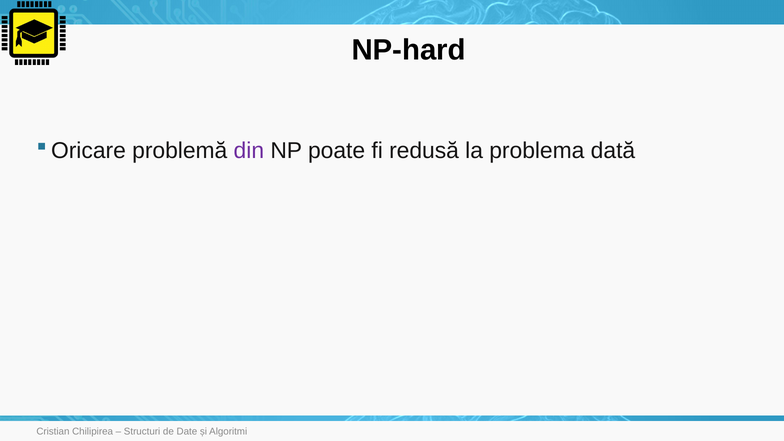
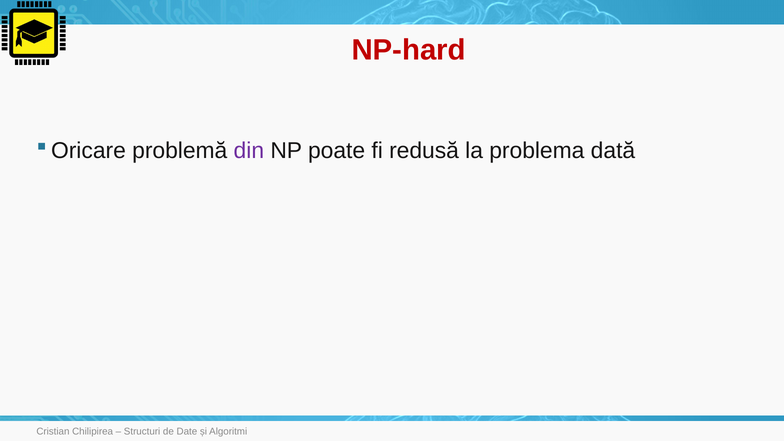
NP-hard colour: black -> red
